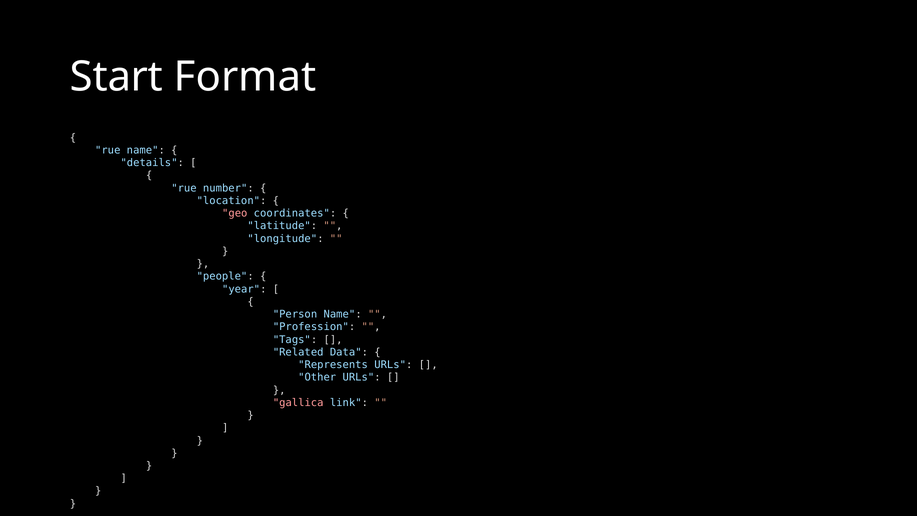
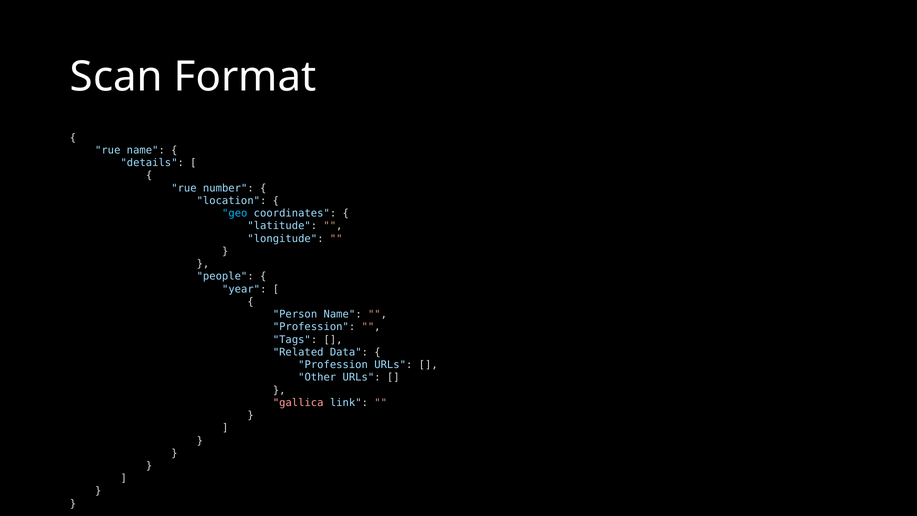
Start: Start -> Scan
geo colour: pink -> light blue
Represents at (333, 365): Represents -> Profession
